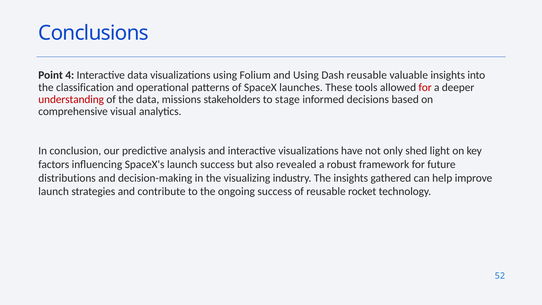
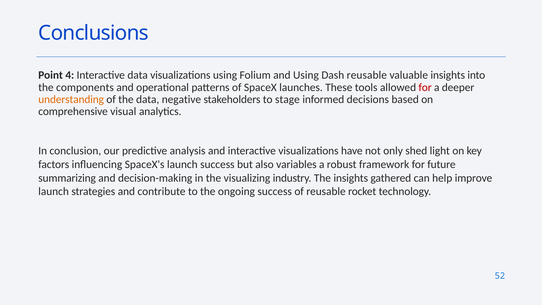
classification: classification -> components
understanding colour: red -> orange
missions: missions -> negative
revealed: revealed -> variables
distributions: distributions -> summarizing
